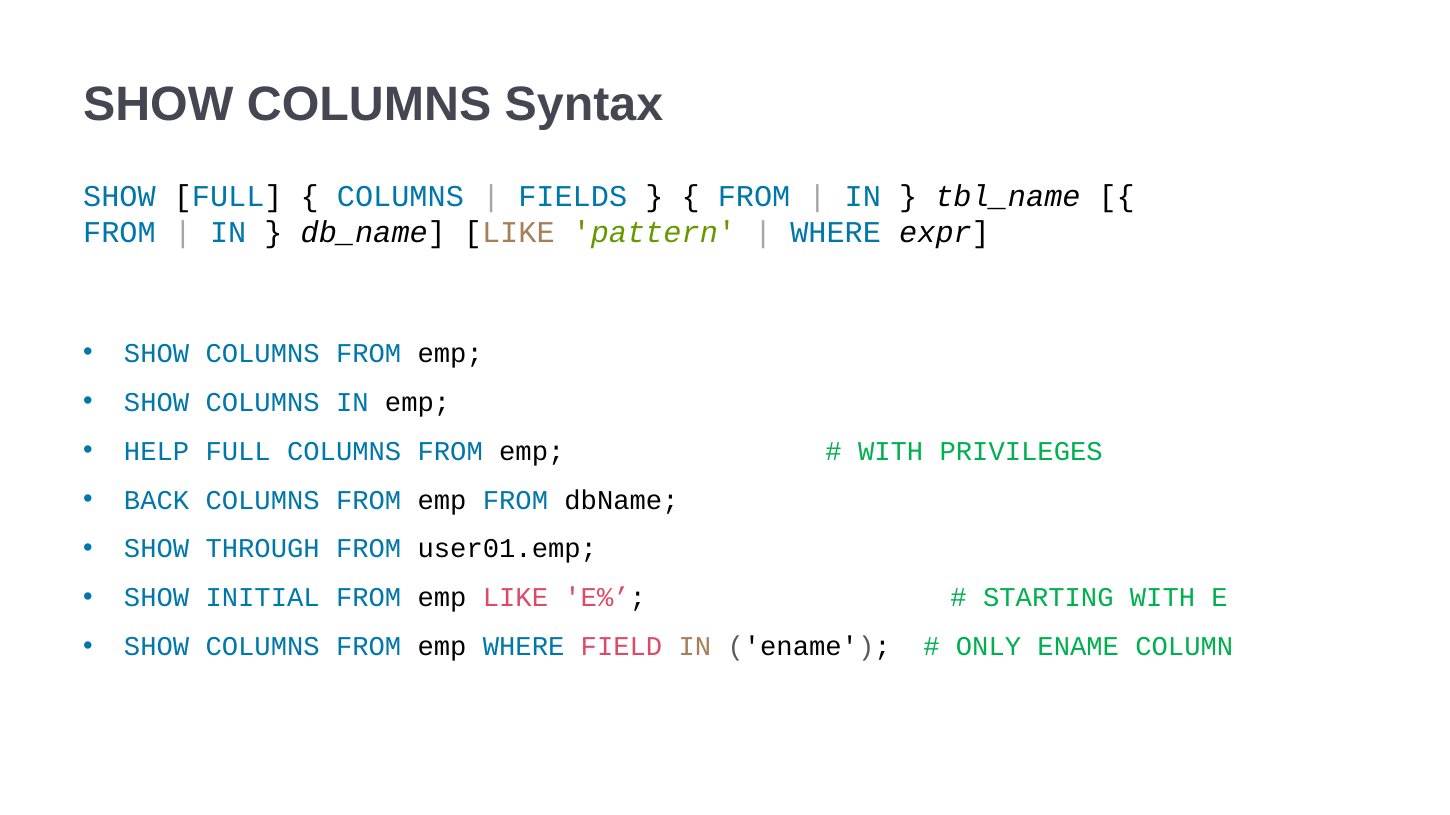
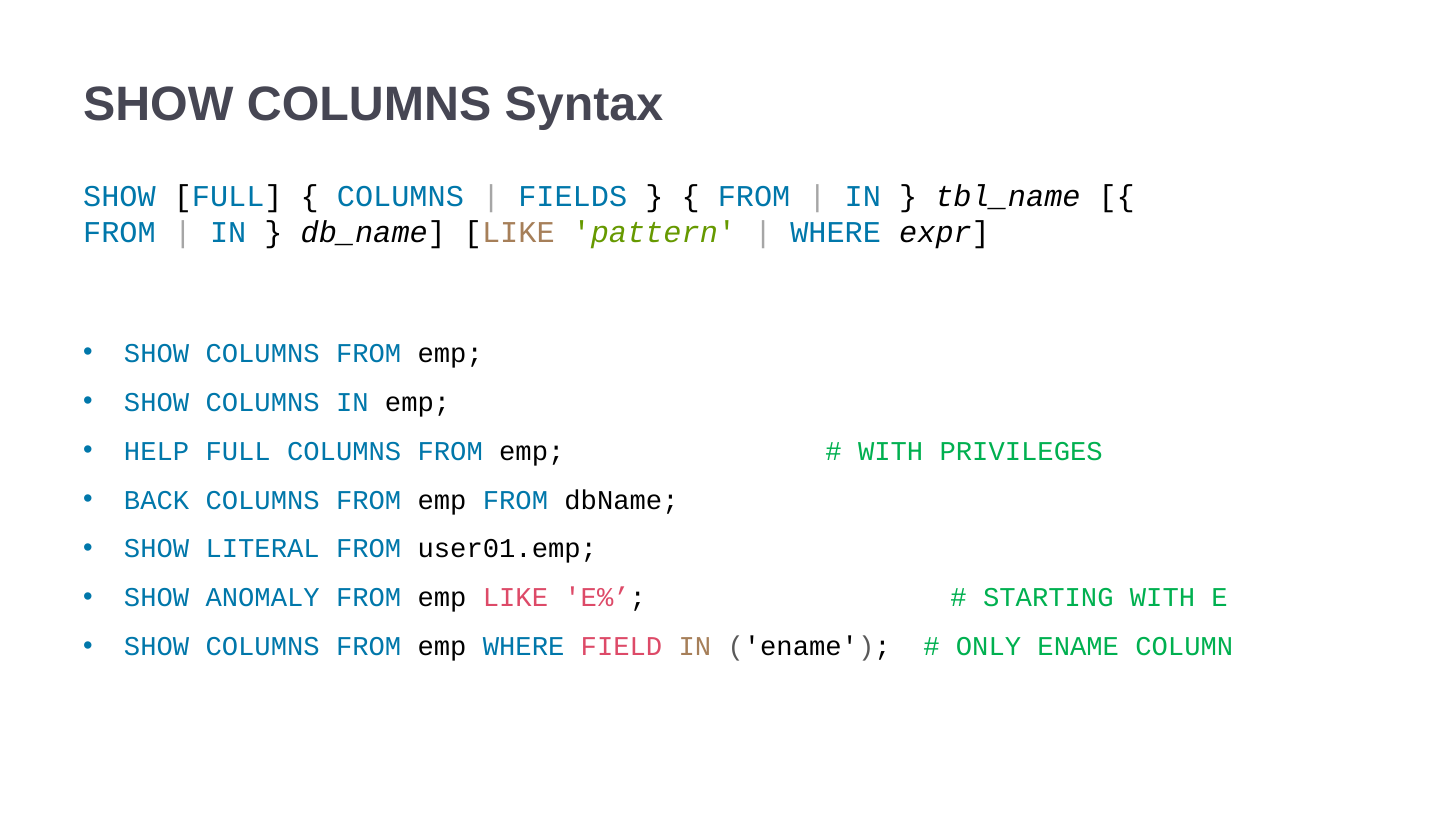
THROUGH: THROUGH -> LITERAL
INITIAL: INITIAL -> ANOMALY
